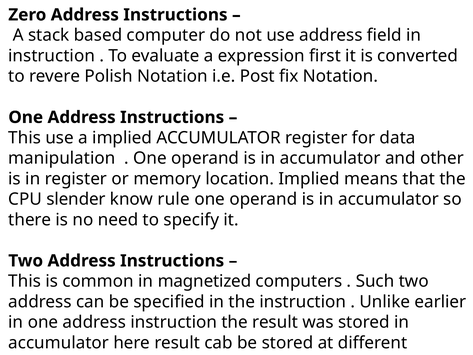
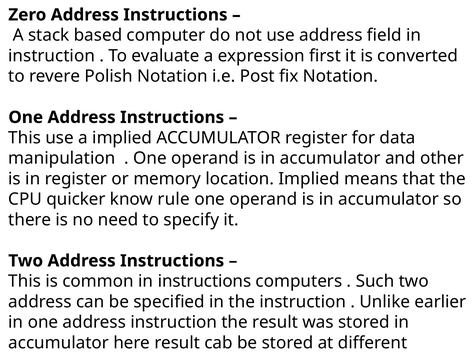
slender: slender -> quicker
in magnetized: magnetized -> instructions
